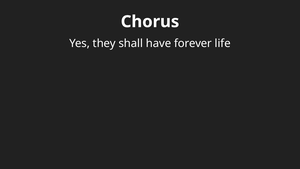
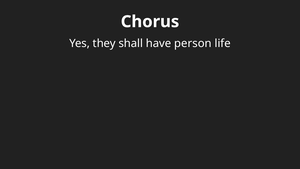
forever: forever -> person
